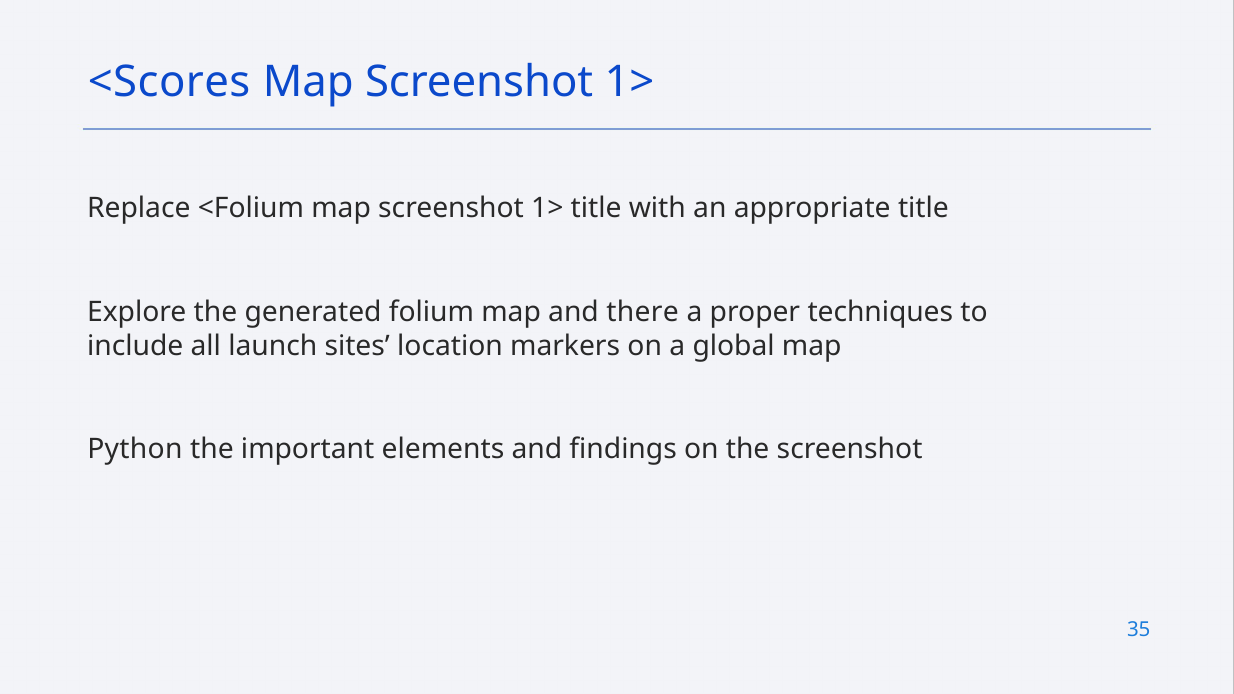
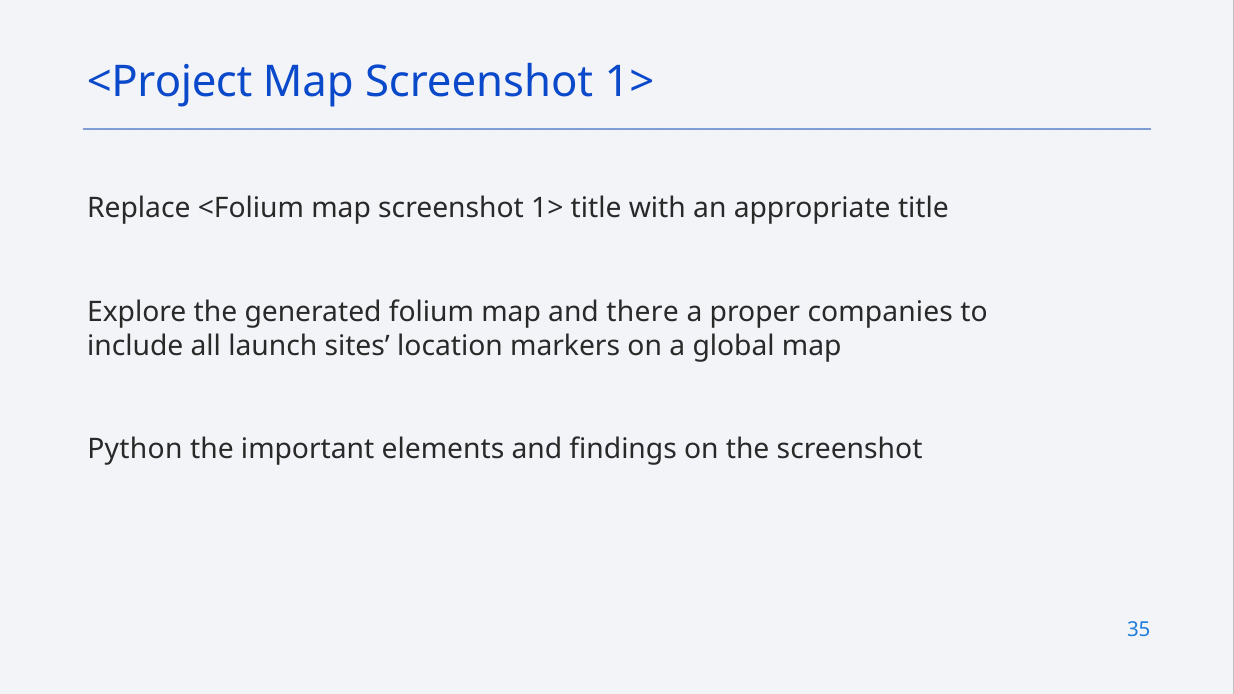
<Scores: <Scores -> <Project
techniques: techniques -> companies
